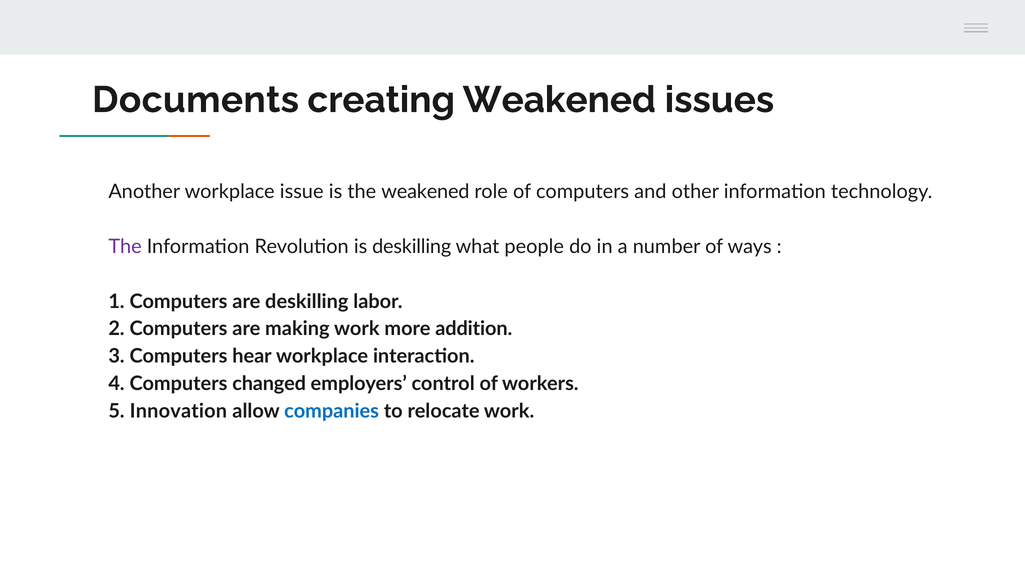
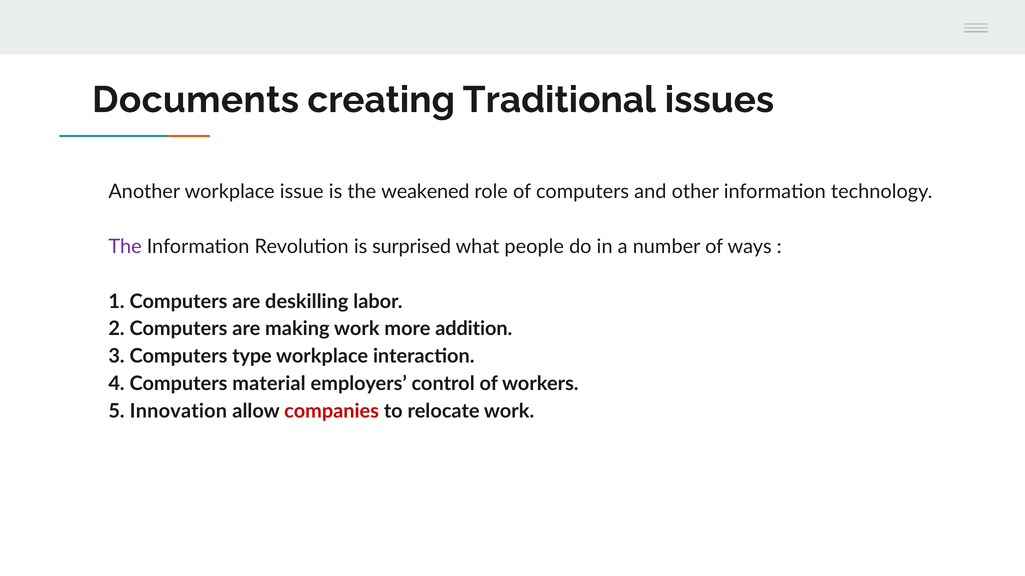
creating Weakened: Weakened -> Traditional
is deskilling: deskilling -> surprised
hear: hear -> type
changed: changed -> material
companies colour: blue -> red
